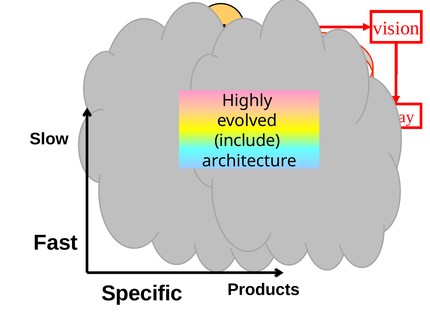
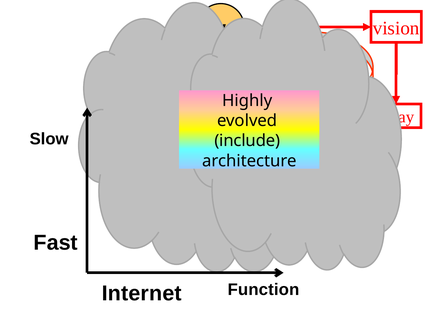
Products: Products -> Function
Specific: Specific -> Internet
